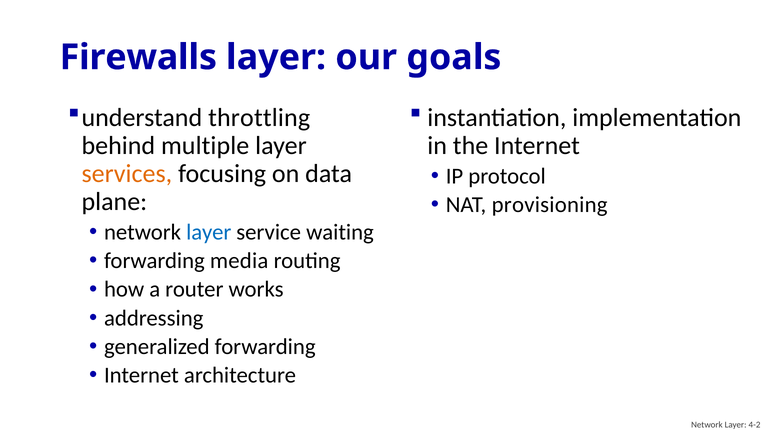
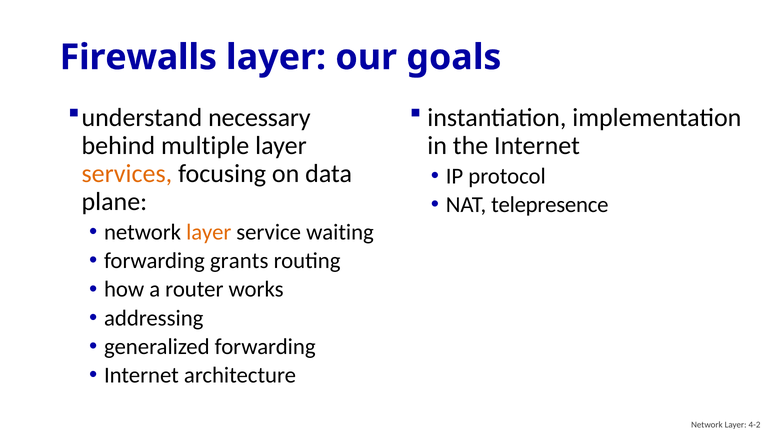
throttling: throttling -> necessary
provisioning: provisioning -> telepresence
layer at (209, 232) colour: blue -> orange
media: media -> grants
